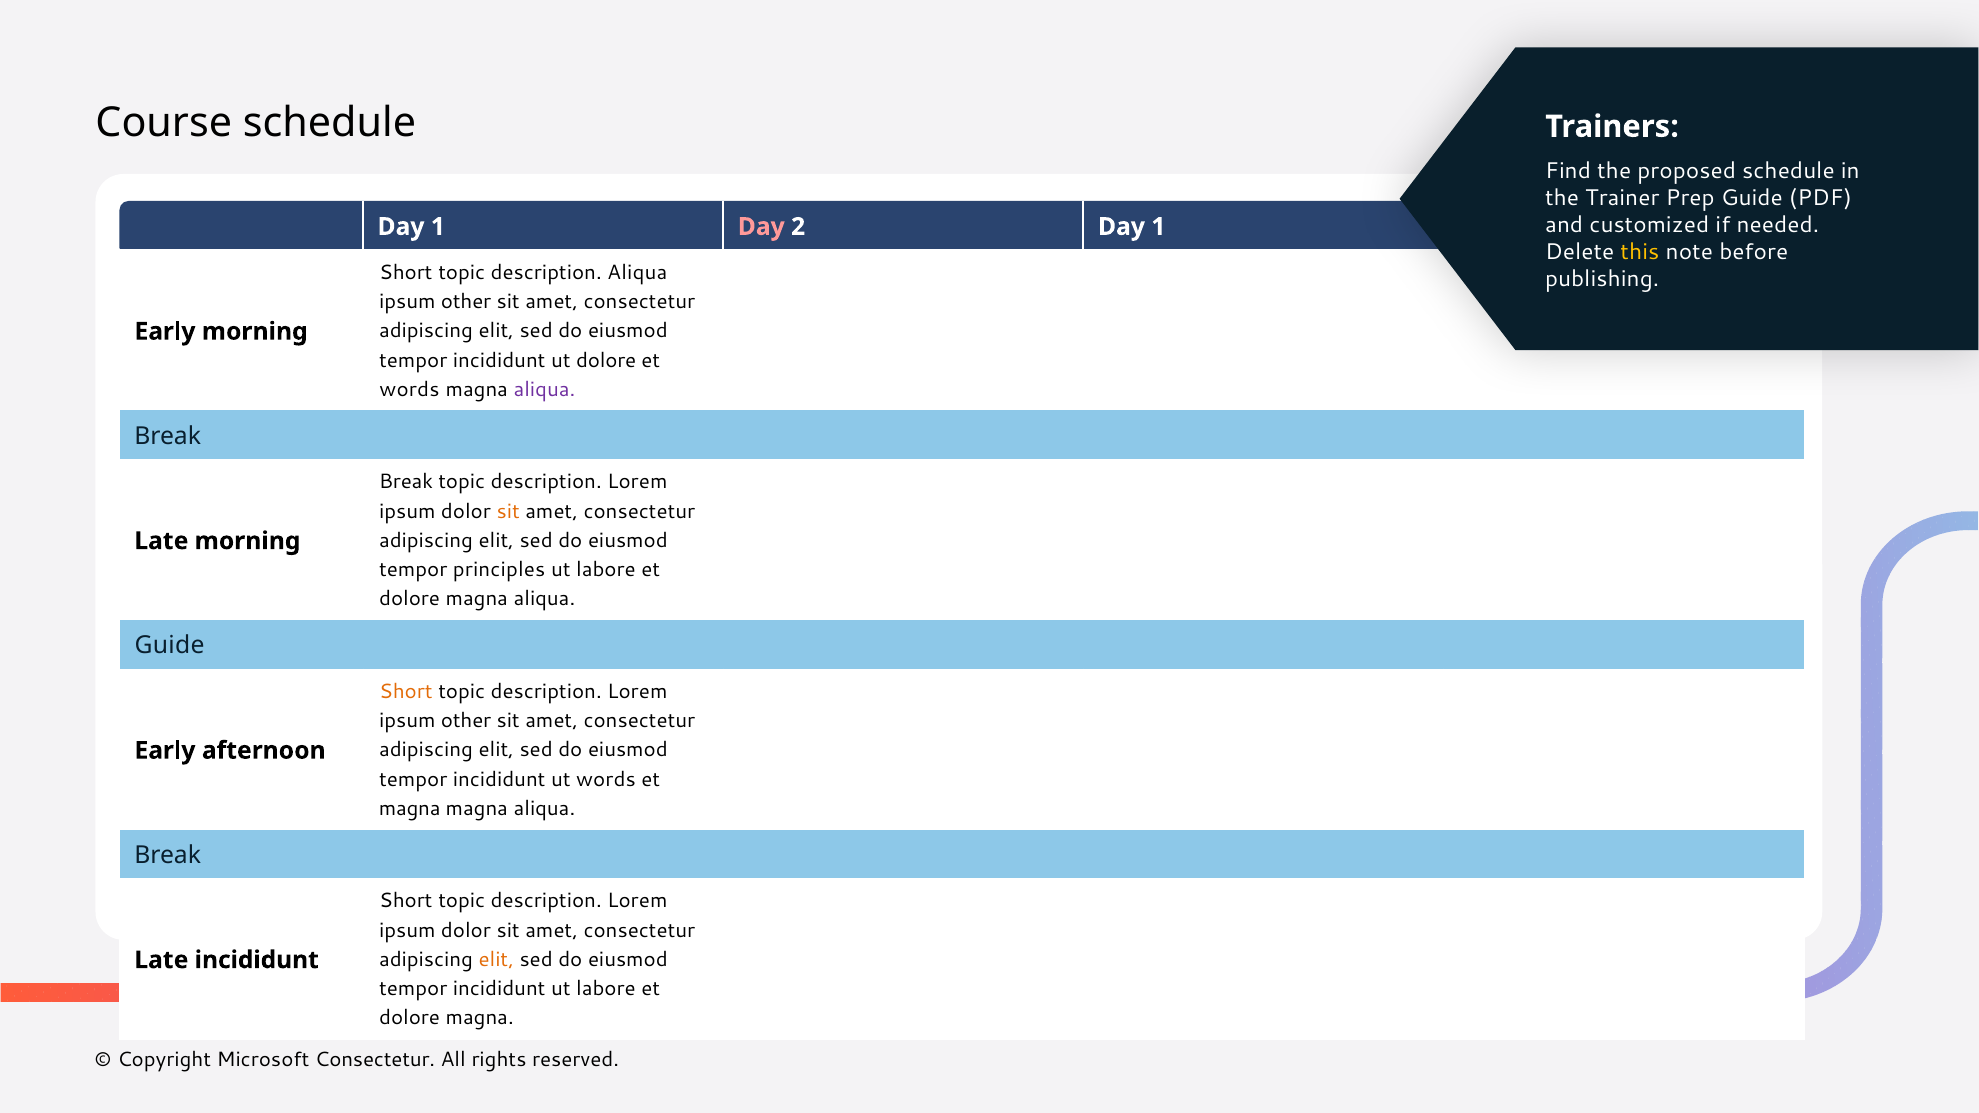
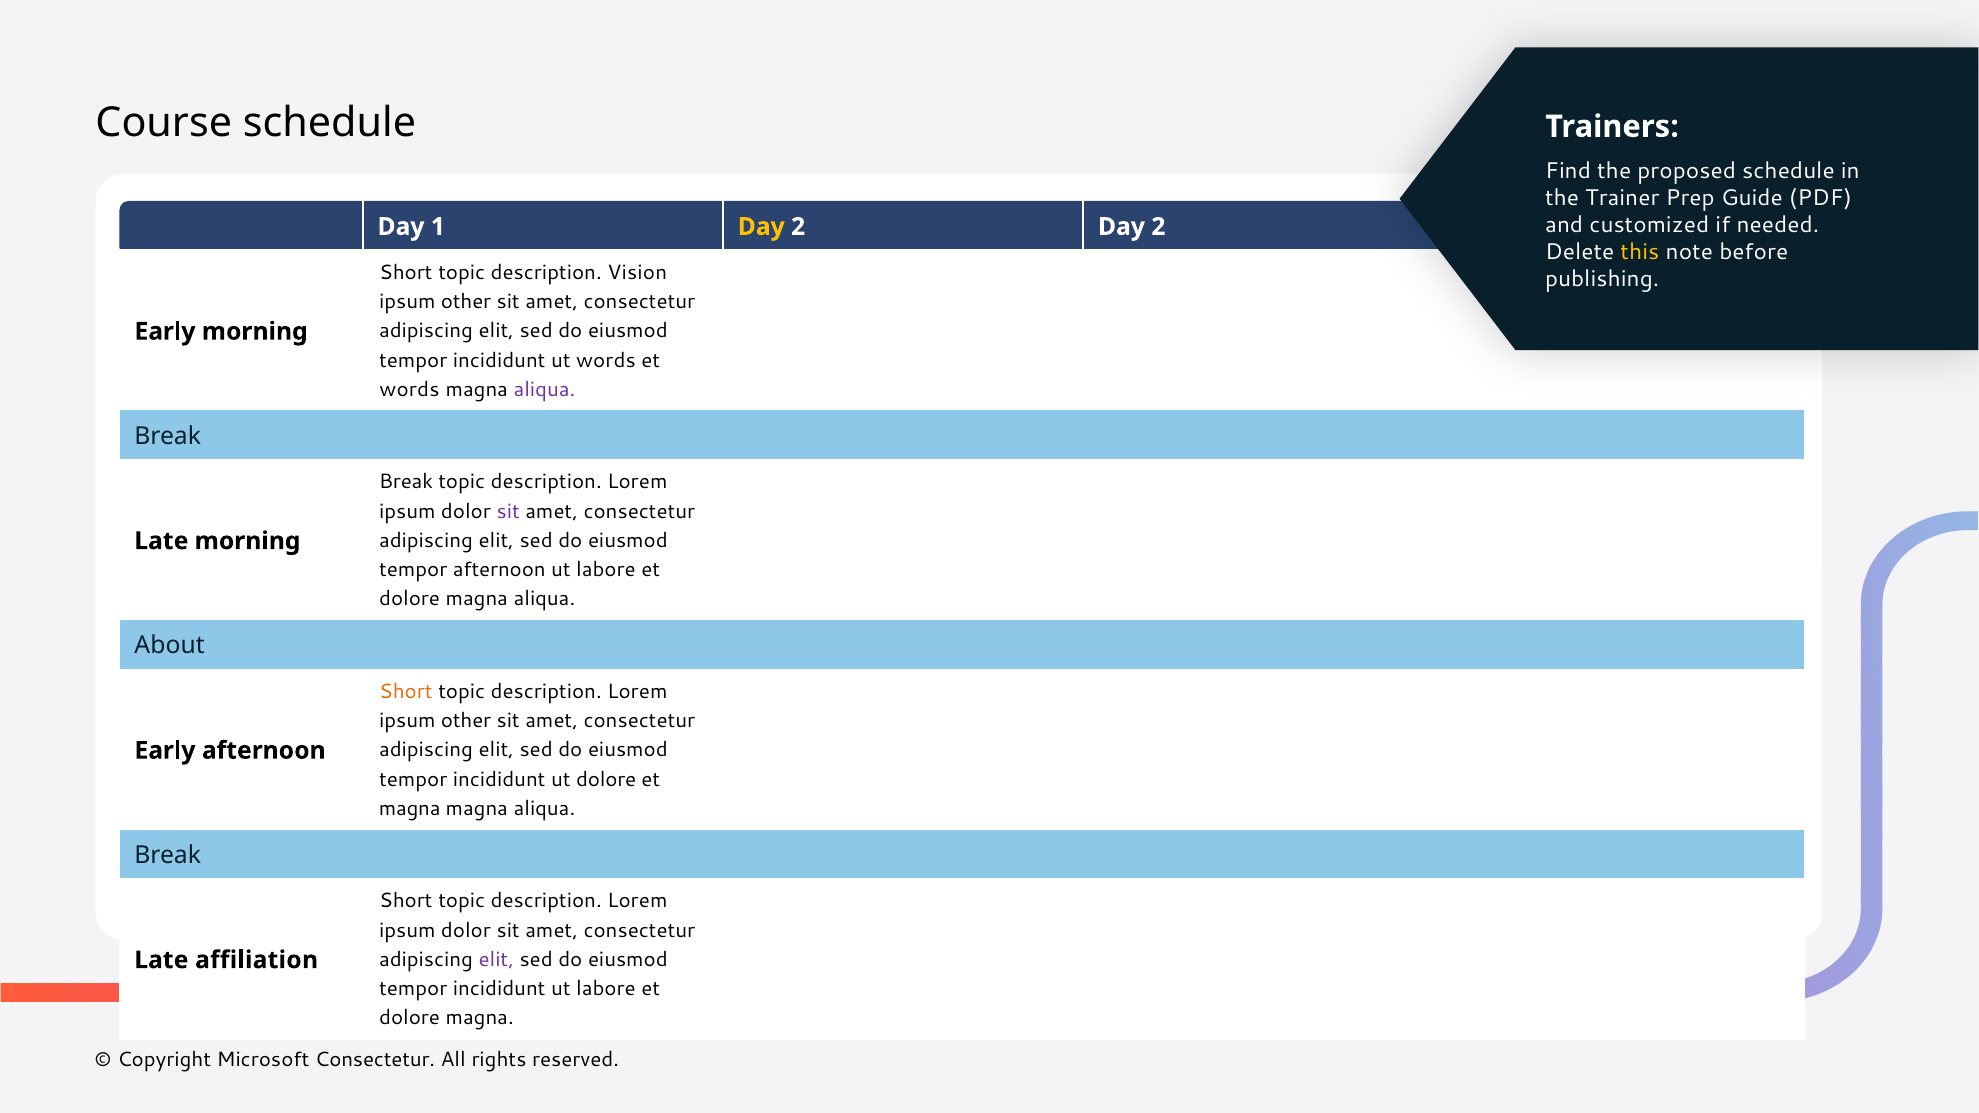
Day at (761, 227) colour: pink -> yellow
2 Day 1: 1 -> 2
description Aliqua: Aliqua -> Vision
ut dolore: dolore -> words
sit at (508, 511) colour: orange -> purple
tempor principles: principles -> afternoon
Guide at (170, 646): Guide -> About
ut words: words -> dolore
elit at (496, 960) colour: orange -> purple
Late incididunt: incididunt -> affiliation
